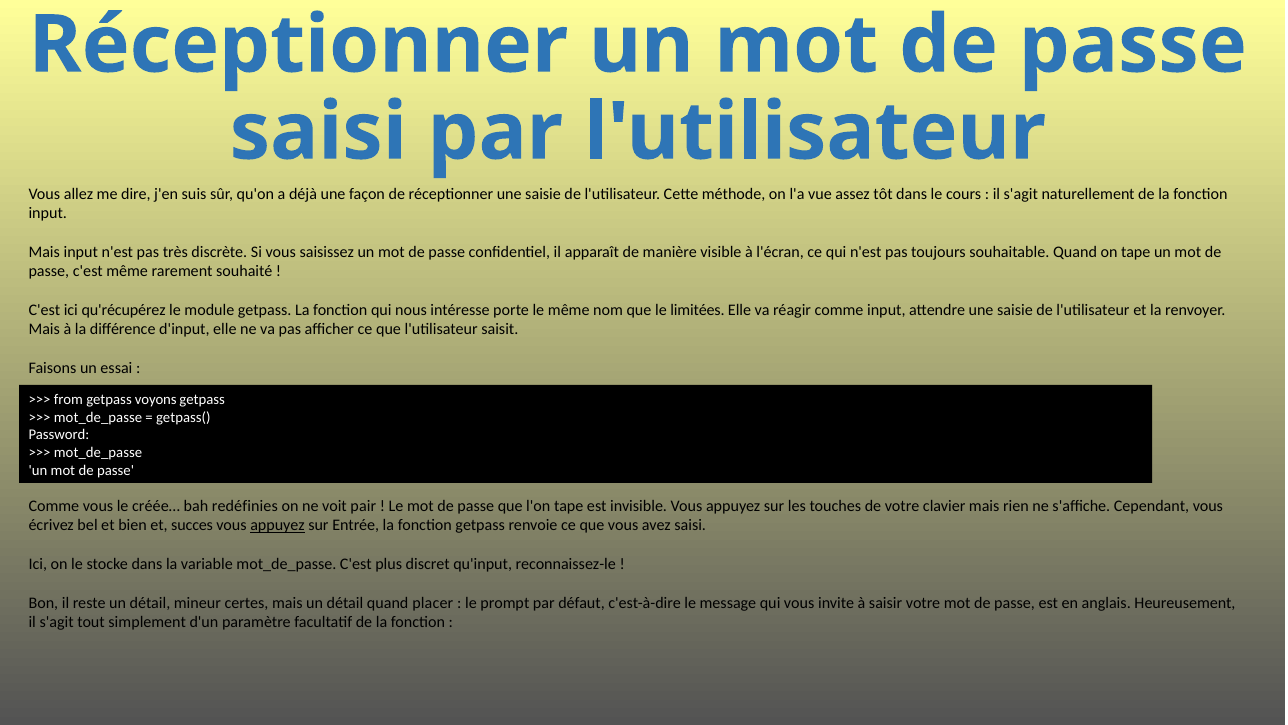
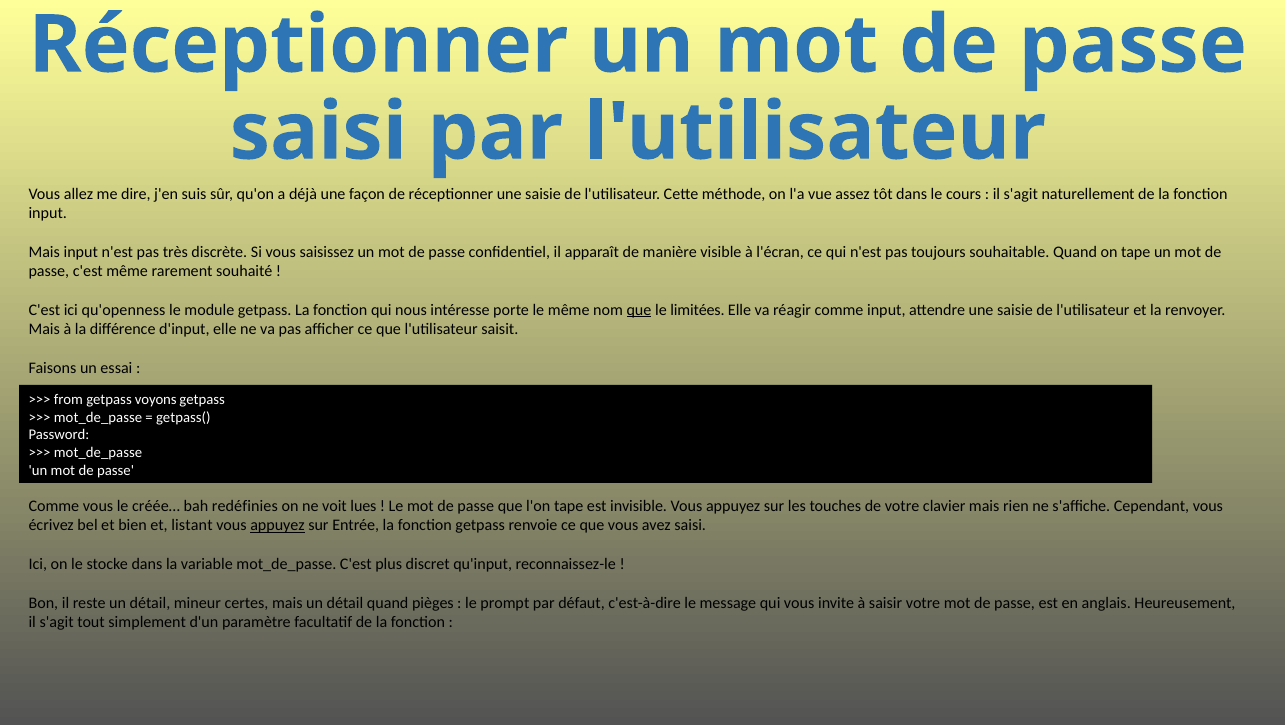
qu'récupérez: qu'récupérez -> qu'openness
que at (639, 310) underline: none -> present
pair: pair -> lues
succes: succes -> listant
placer: placer -> pièges
